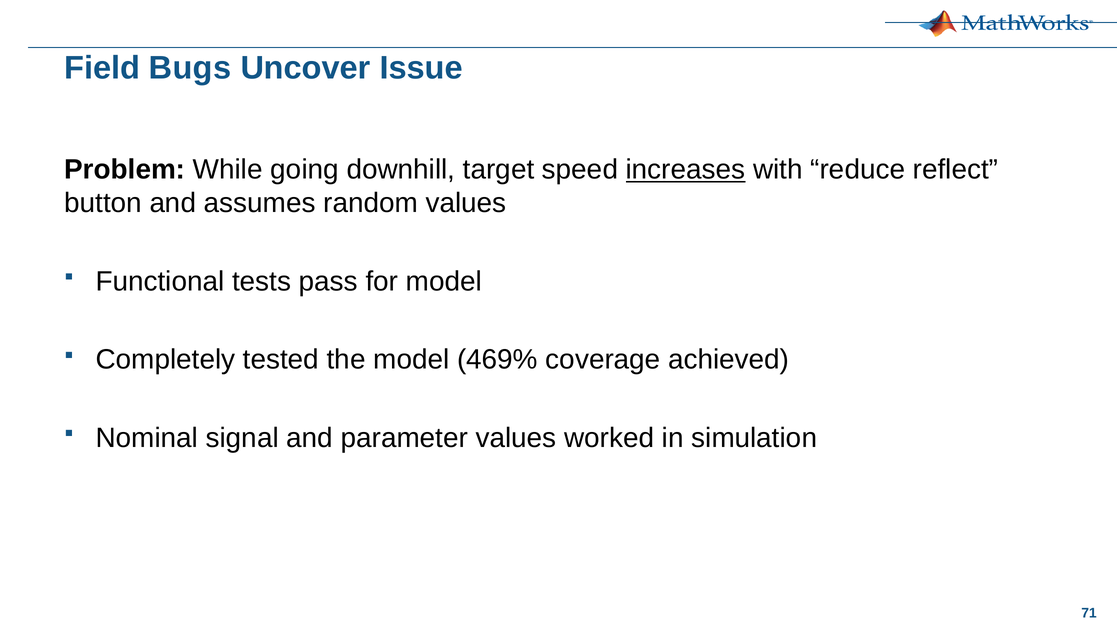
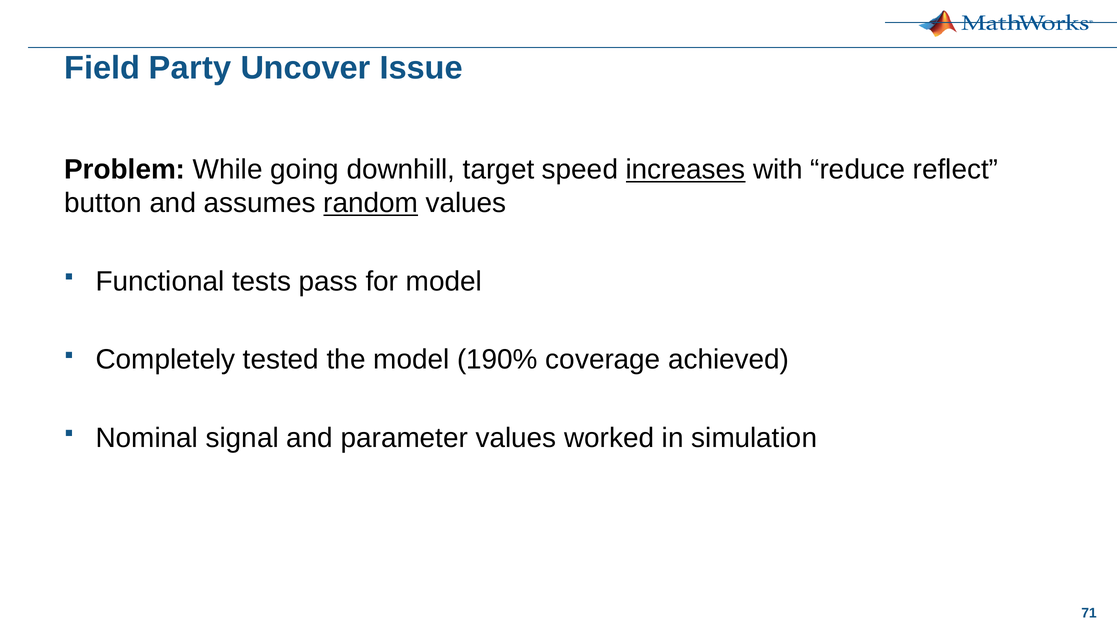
Bugs: Bugs -> Party
random underline: none -> present
469%: 469% -> 190%
